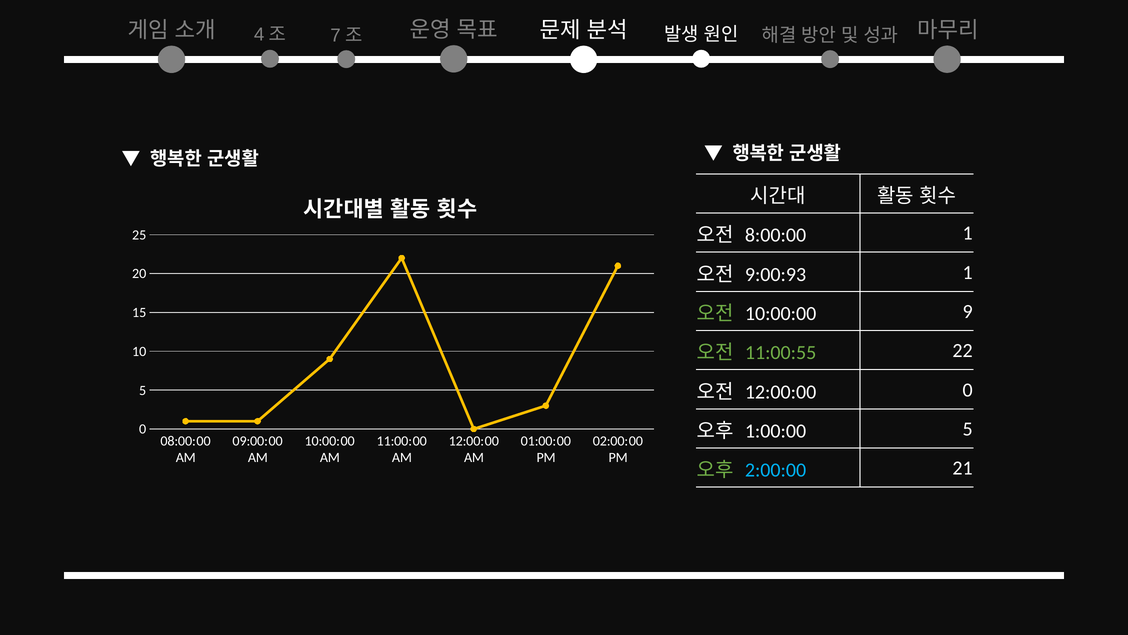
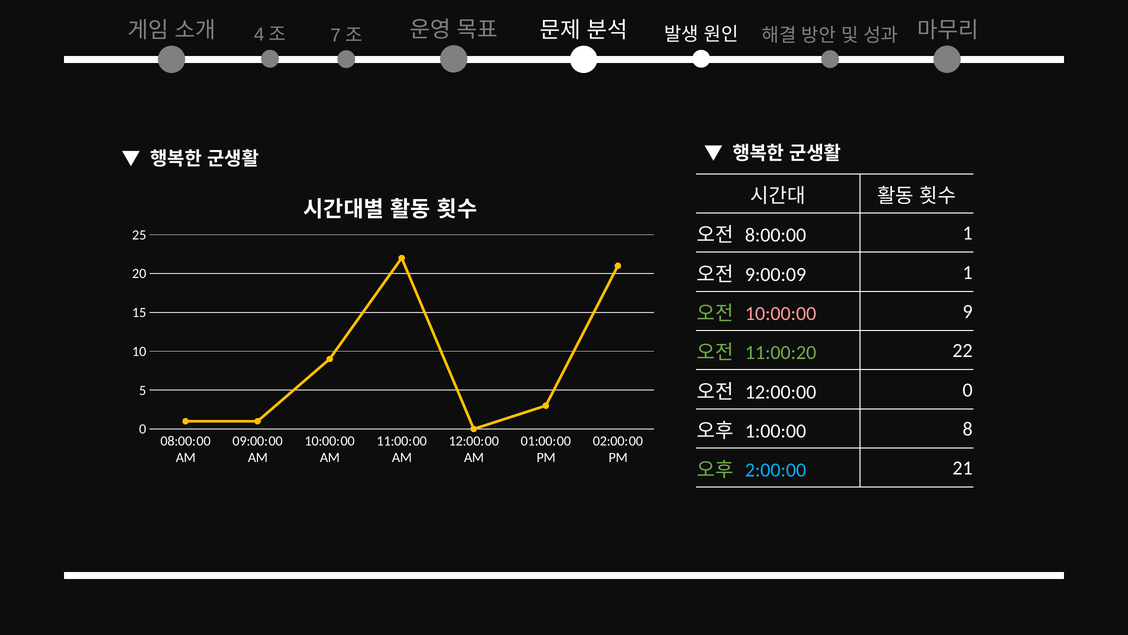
9:00:93: 9:00:93 -> 9:00:09
10:00:00 at (781, 313) colour: white -> pink
11:00:55: 11:00:55 -> 11:00:20
1:00:00 5: 5 -> 8
